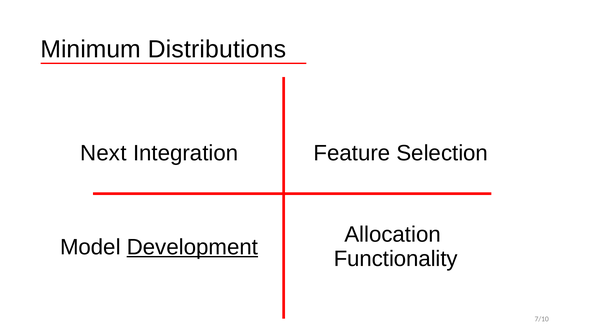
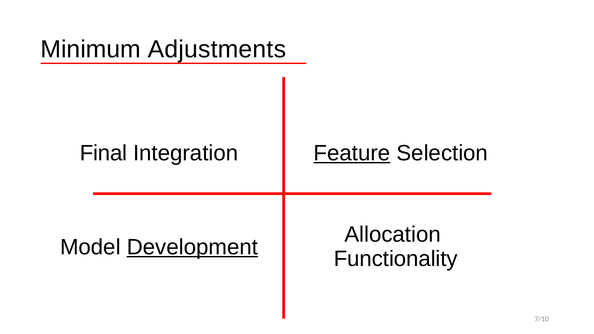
Distributions: Distributions -> Adjustments
Next: Next -> Final
Feature underline: none -> present
